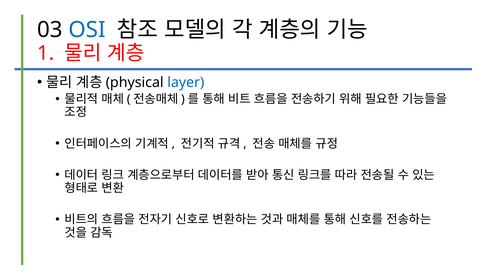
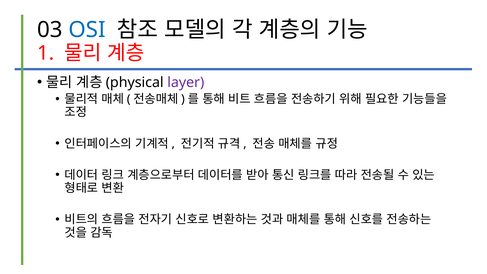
layer colour: blue -> purple
